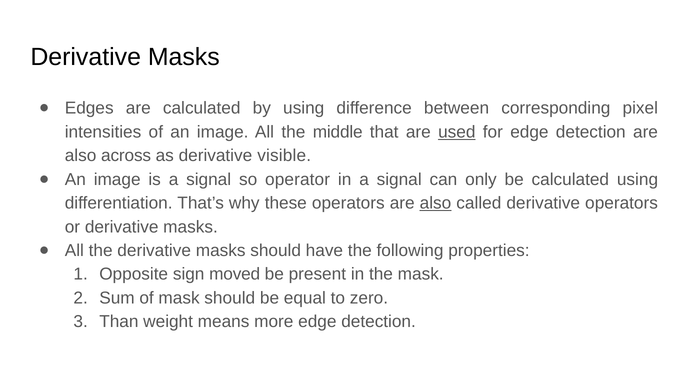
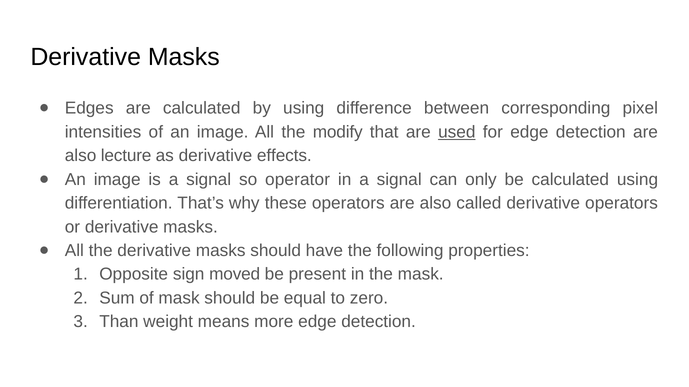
middle: middle -> modify
across: across -> lecture
visible: visible -> effects
also at (435, 203) underline: present -> none
